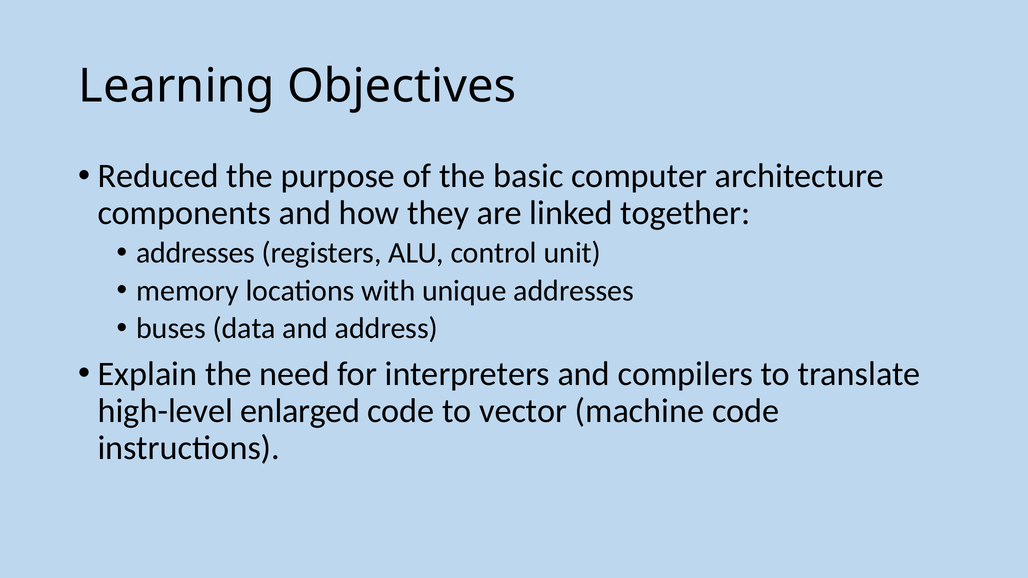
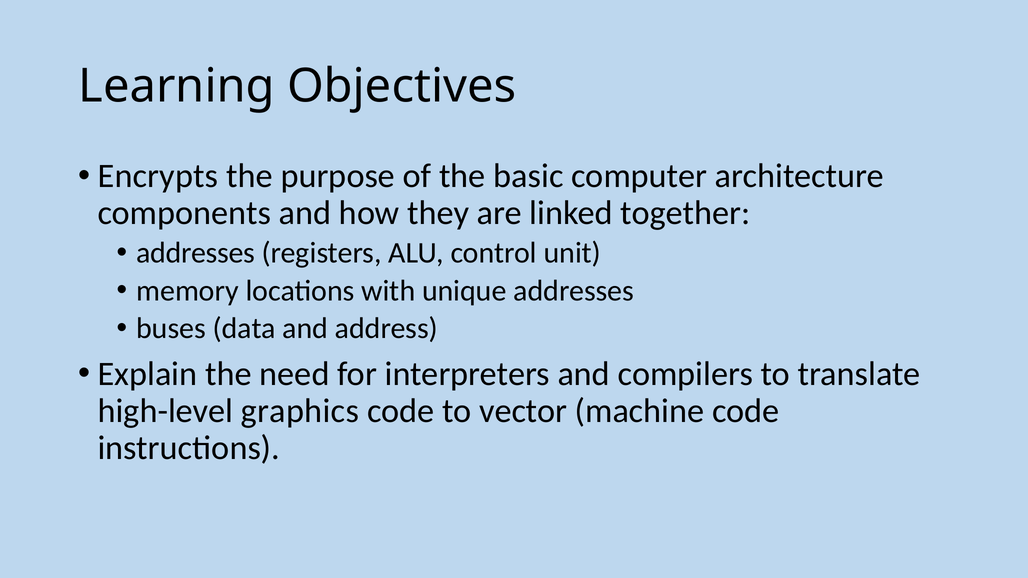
Reduced: Reduced -> Encrypts
enlarged: enlarged -> graphics
